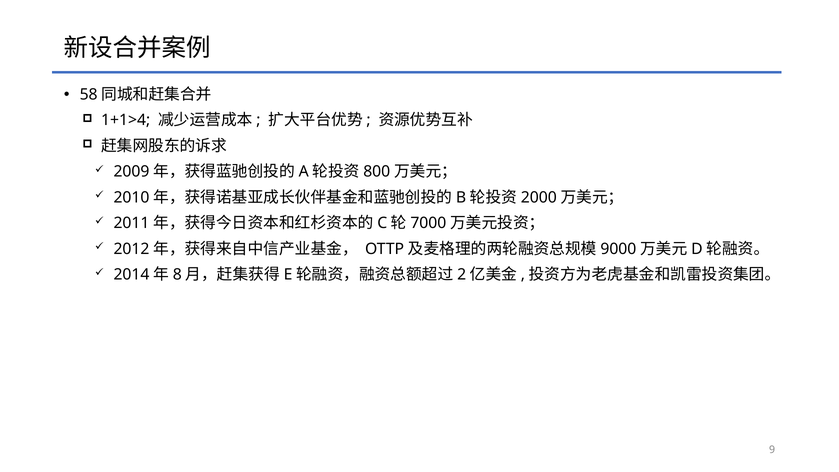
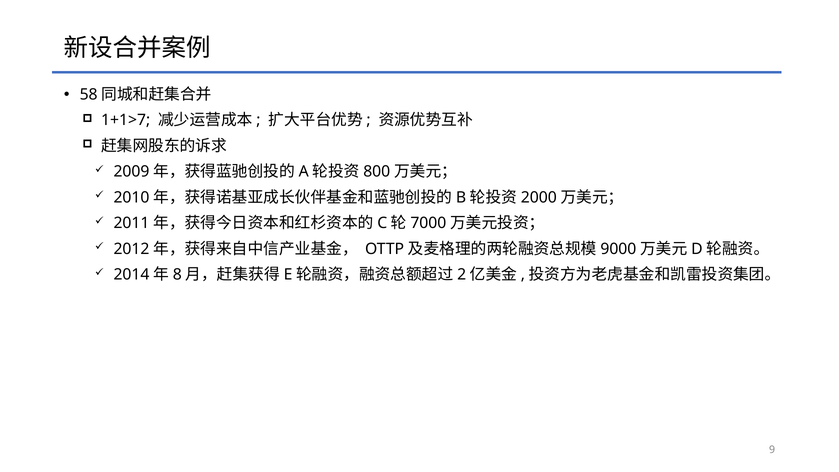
1+1>4: 1+1>4 -> 1+1>7
